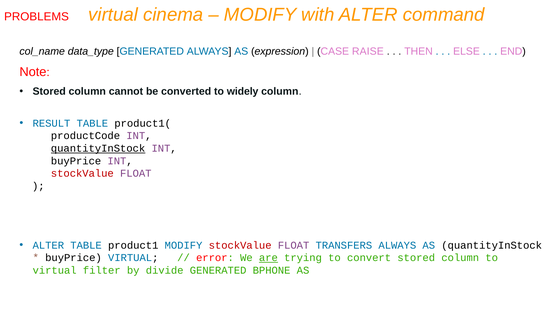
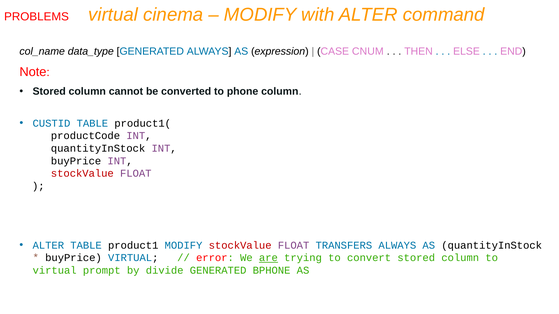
RAISE: RAISE -> CNUM
widely: widely -> phone
RESULT: RESULT -> CUSTID
quantityInStock at (98, 149) underline: present -> none
filter: filter -> prompt
